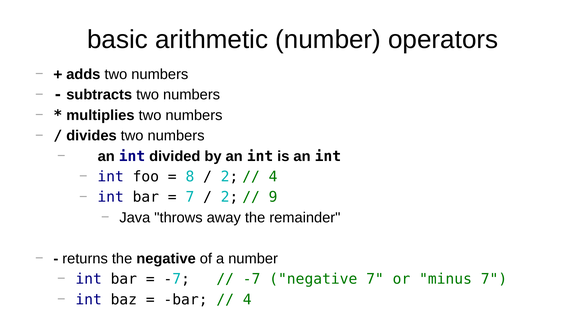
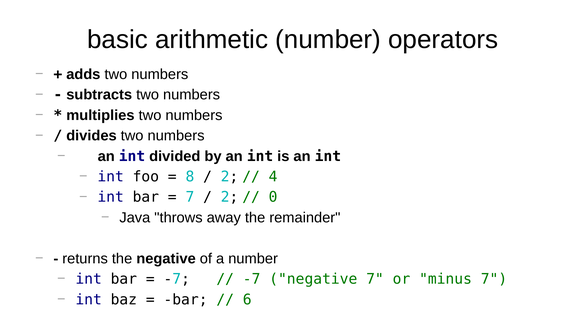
9: 9 -> 0
4 at (247, 300): 4 -> 6
